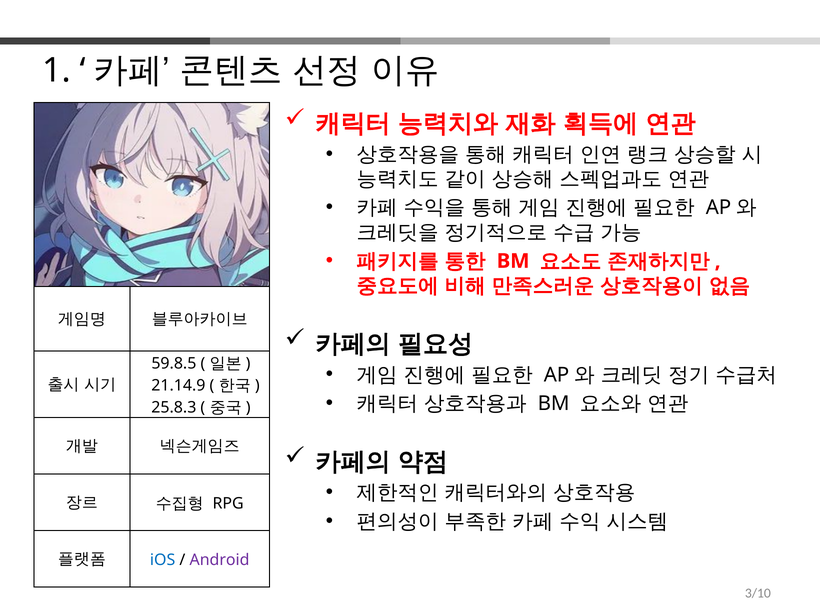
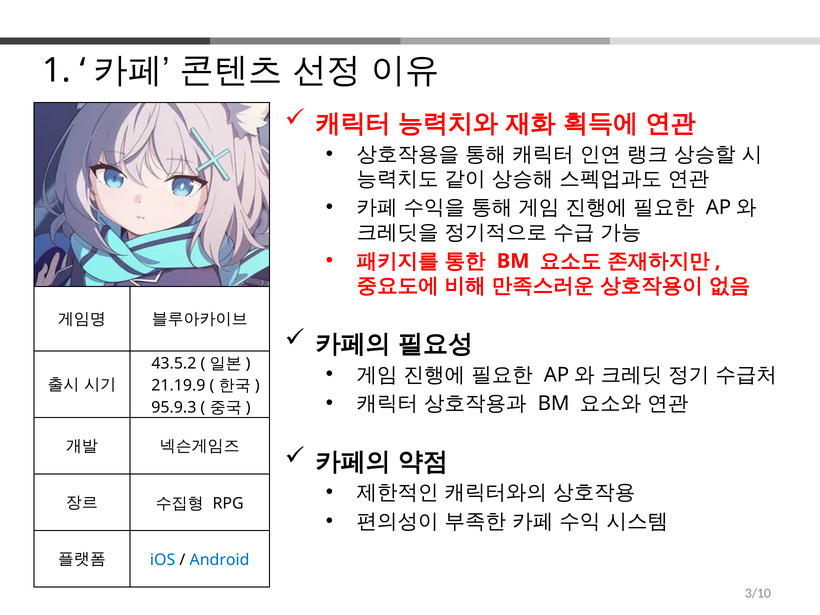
59.8.5: 59.8.5 -> 43.5.2
21.14.9: 21.14.9 -> 21.19.9
25.8.3: 25.8.3 -> 95.9.3
Android colour: purple -> blue
